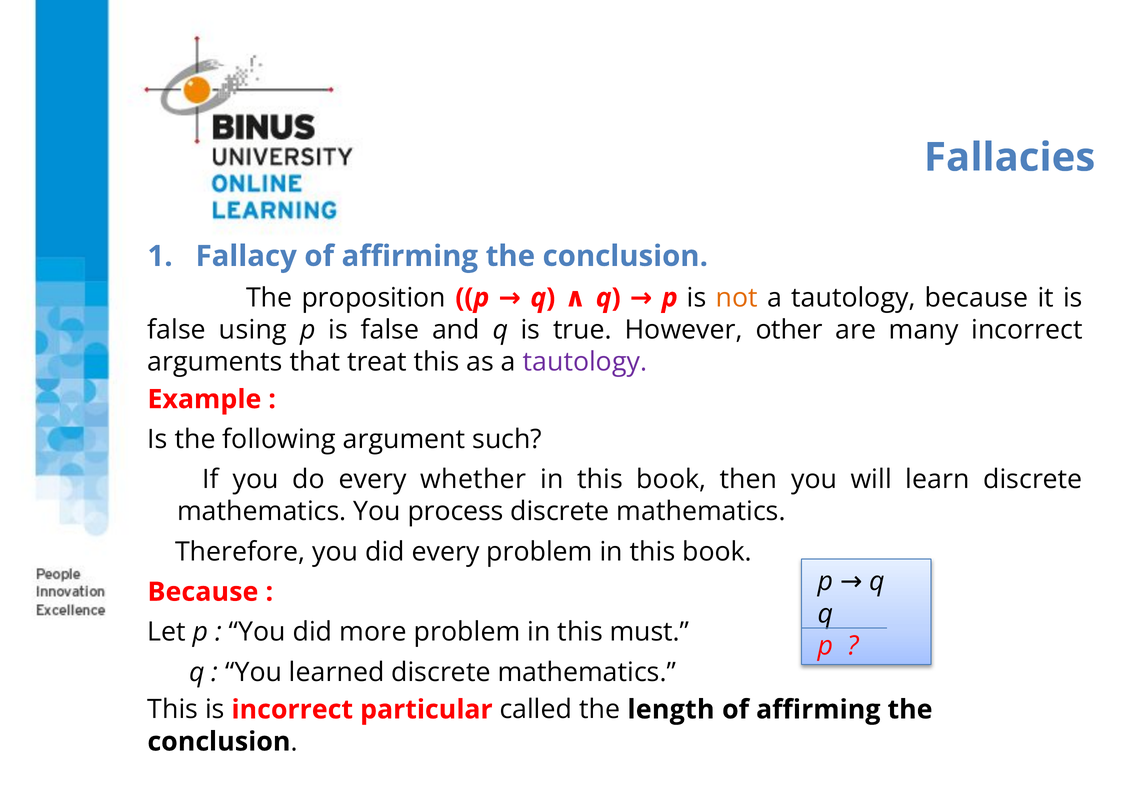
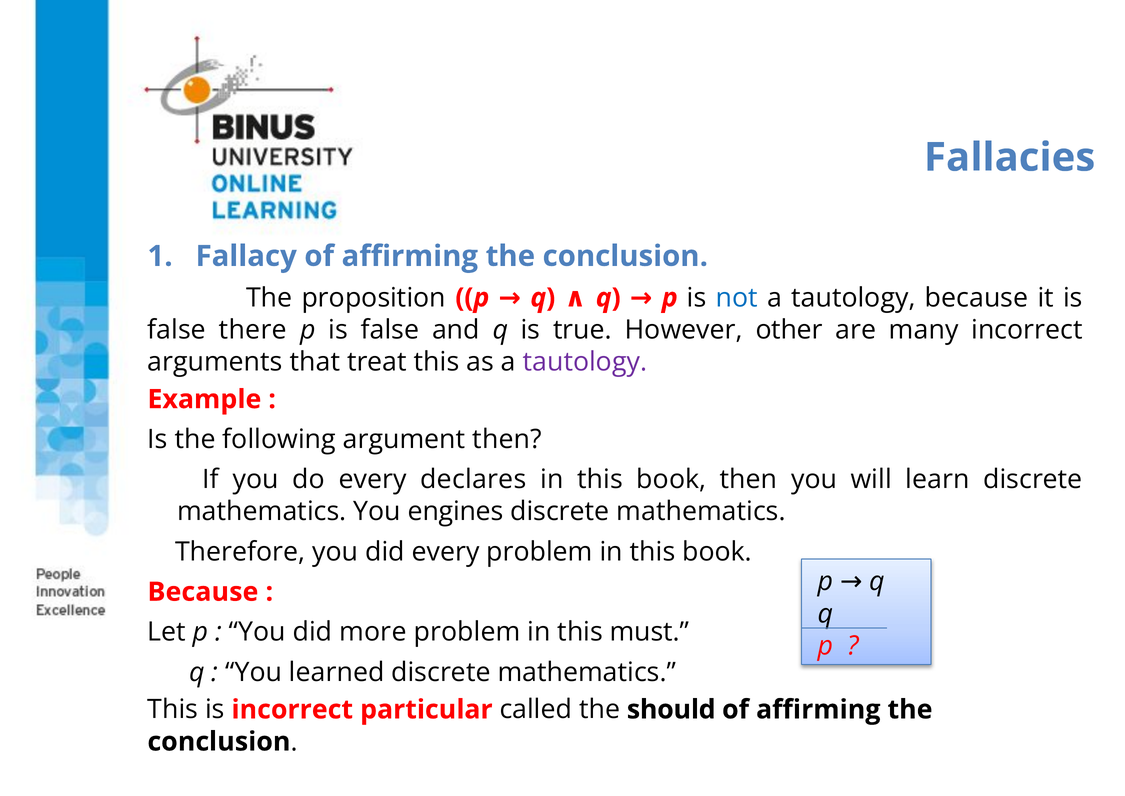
not colour: orange -> blue
using: using -> there
argument such: such -> then
whether: whether -> declares
process: process -> engines
length: length -> should
